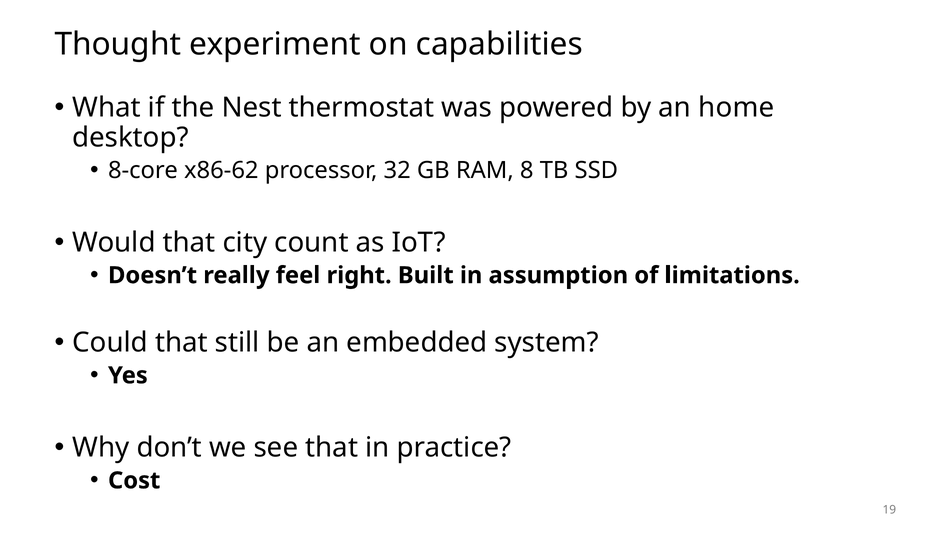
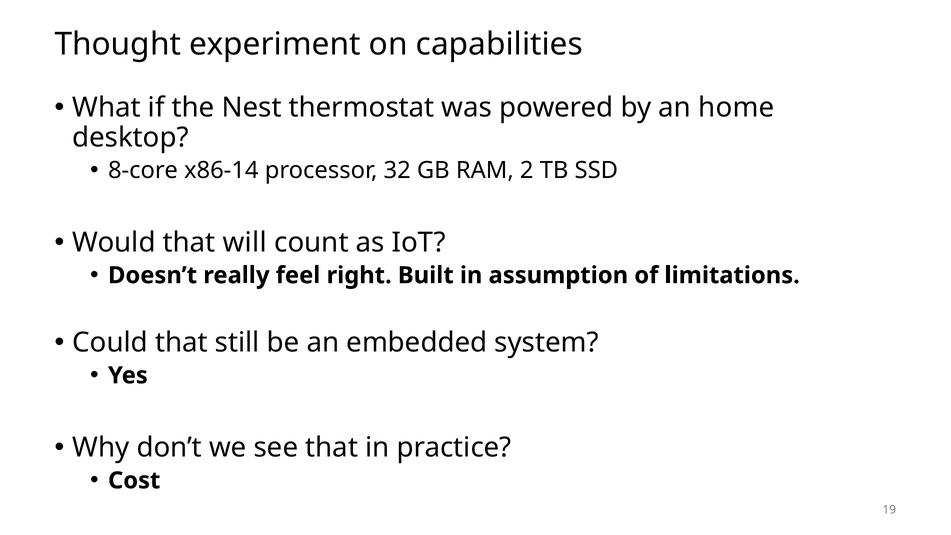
x86-62: x86-62 -> x86-14
8: 8 -> 2
city: city -> will
